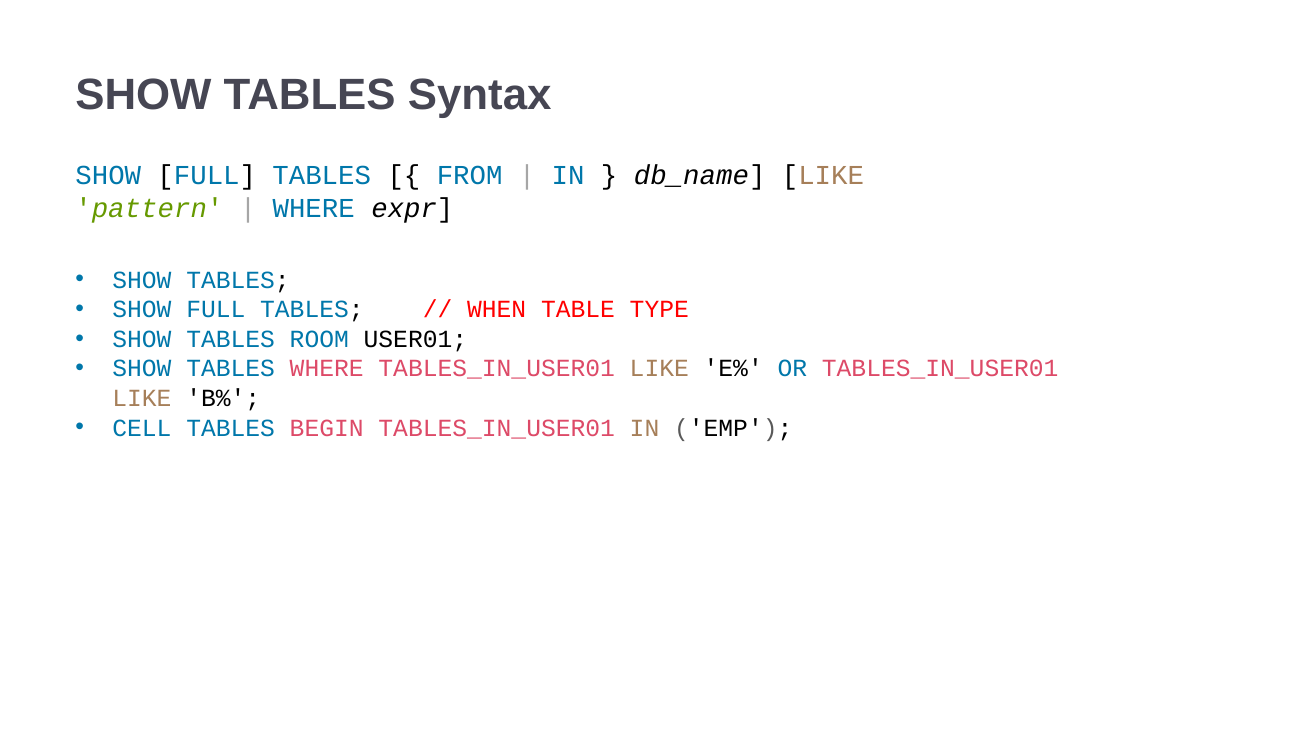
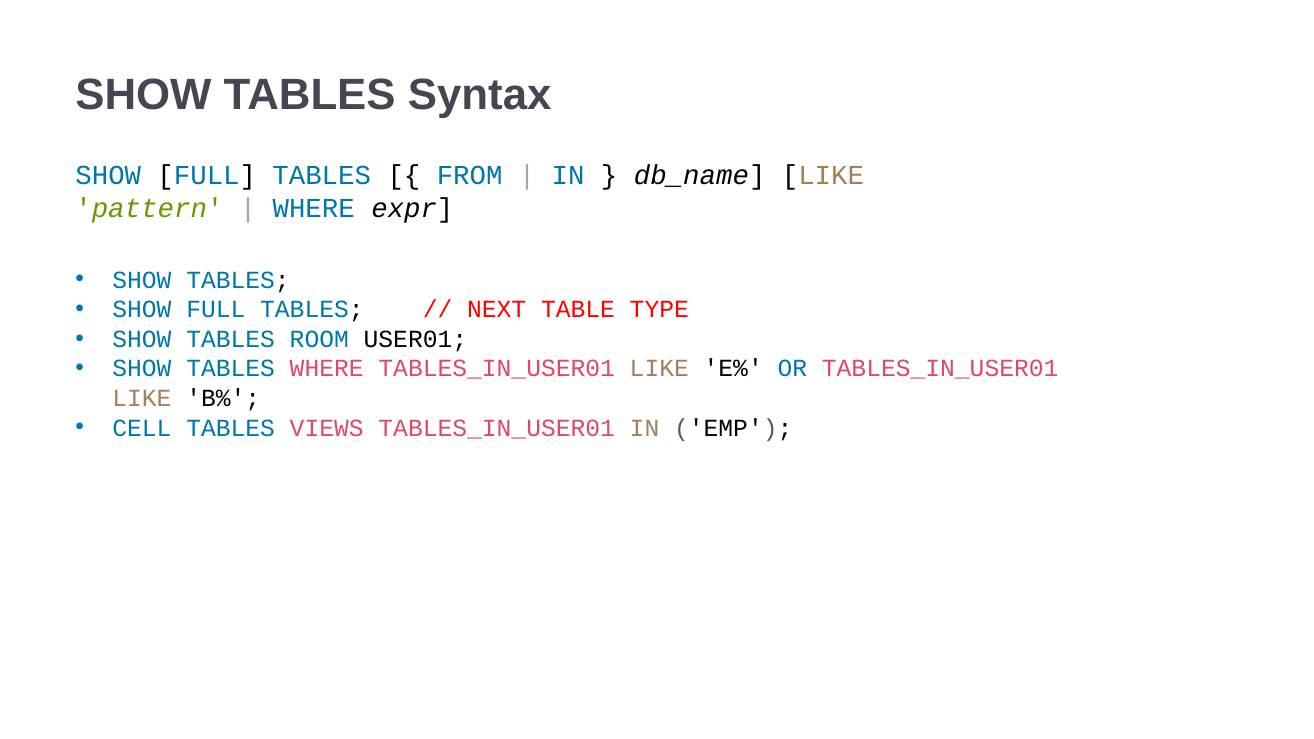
WHEN: WHEN -> NEXT
BEGIN: BEGIN -> VIEWS
